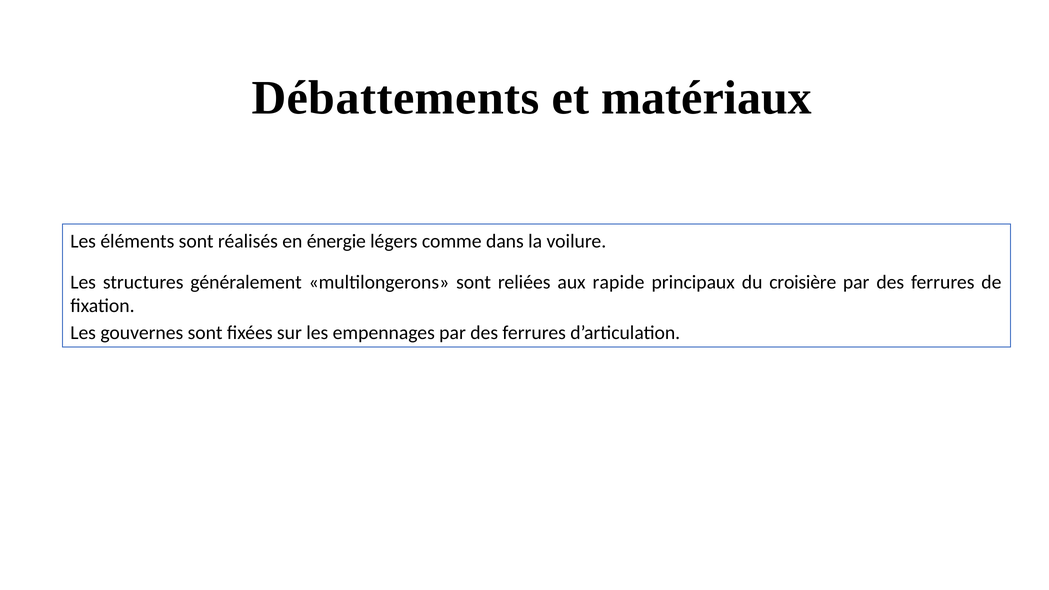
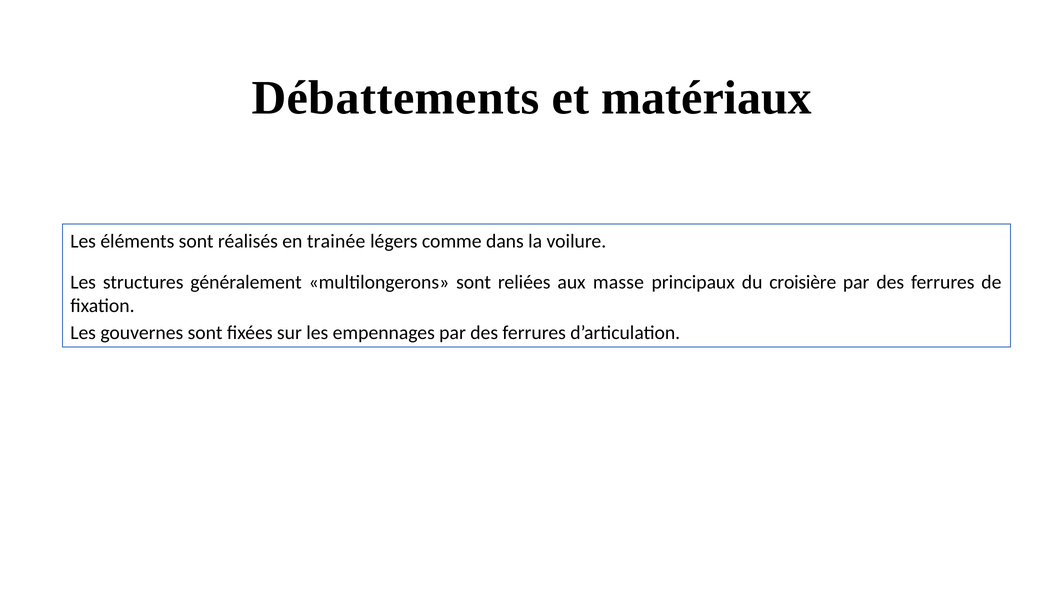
énergie: énergie -> trainée
rapide: rapide -> masse
